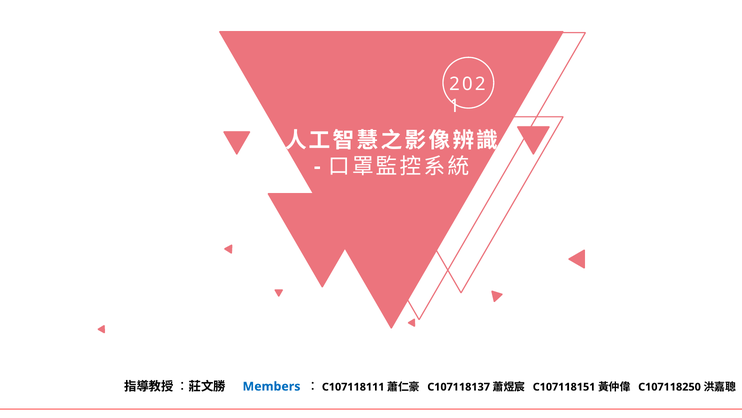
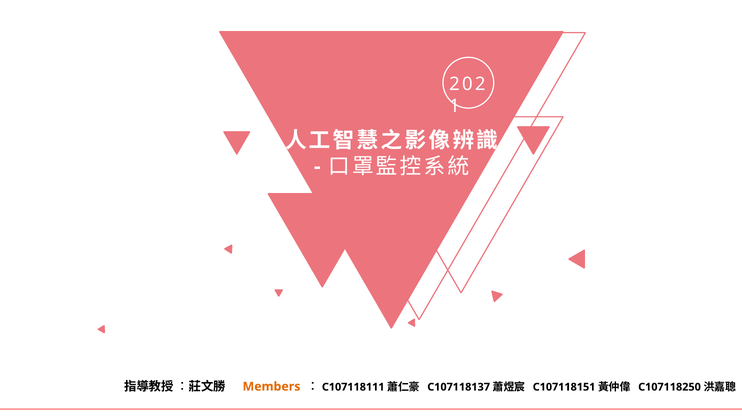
Members colour: blue -> orange
